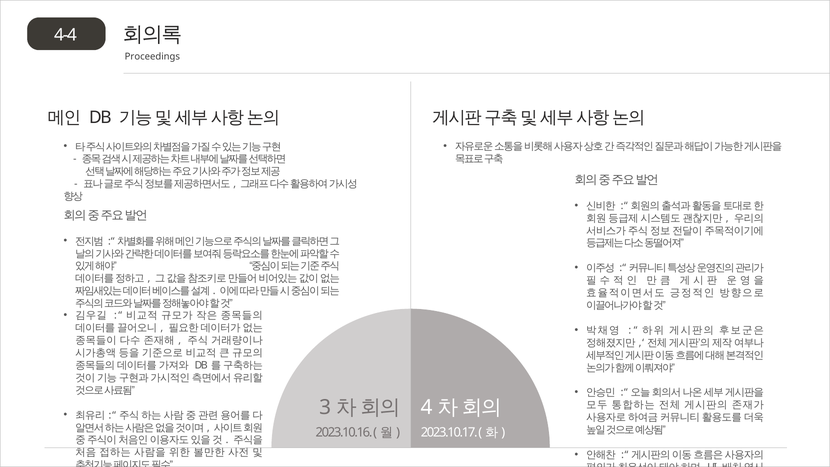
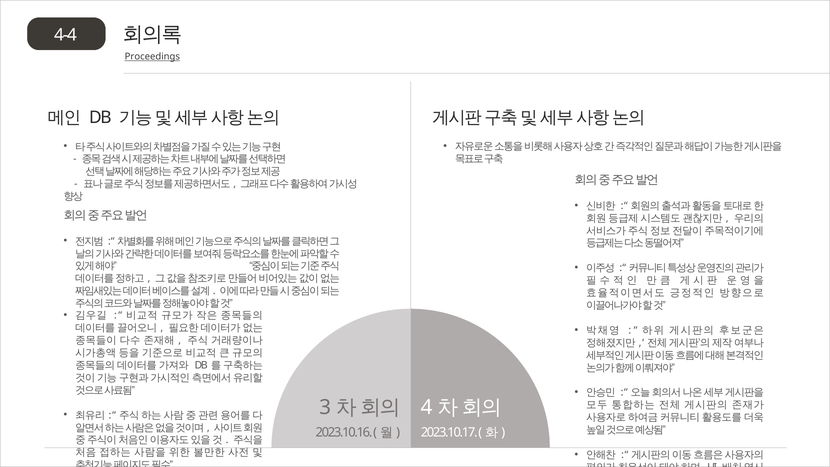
Proceedings underline: none -> present
